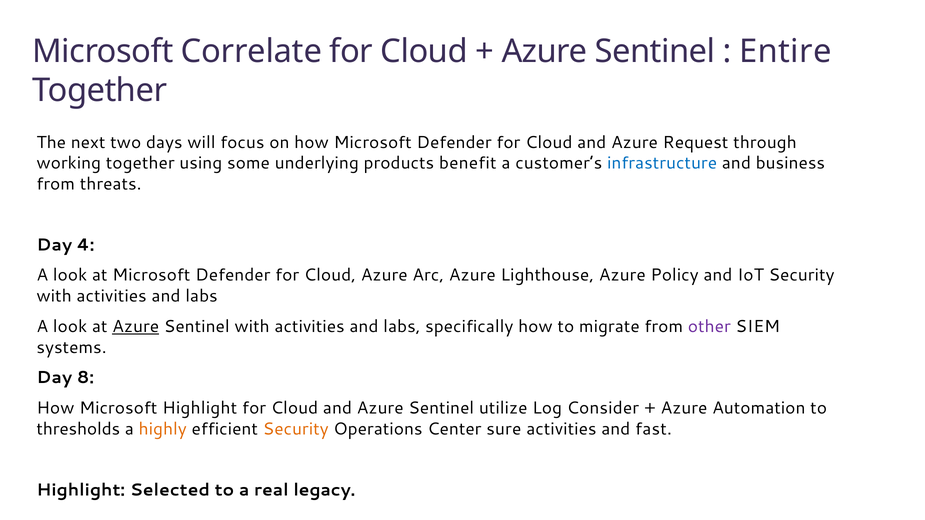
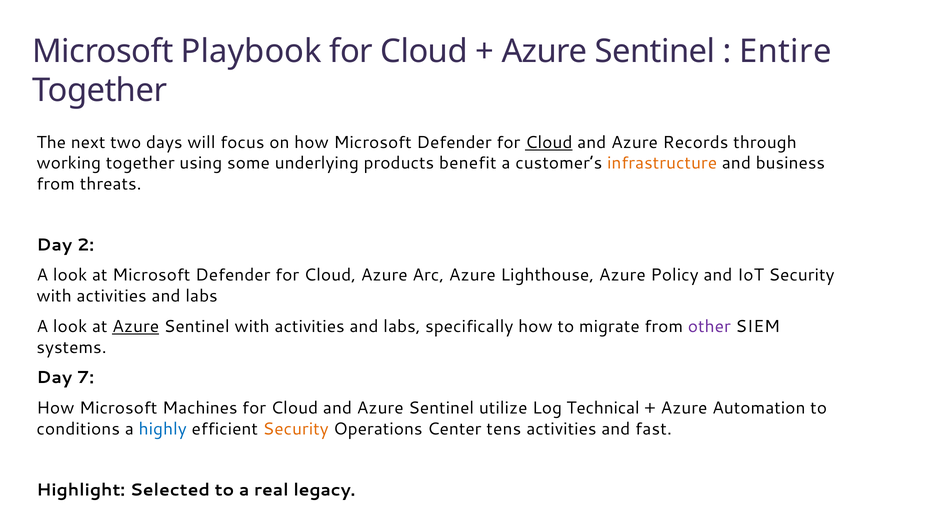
Correlate: Correlate -> Playbook
Cloud at (549, 142) underline: none -> present
Request: Request -> Records
infrastructure colour: blue -> orange
4: 4 -> 2
8: 8 -> 7
Microsoft Highlight: Highlight -> Machines
Consider: Consider -> Technical
thresholds: thresholds -> conditions
highly colour: orange -> blue
sure: sure -> tens
